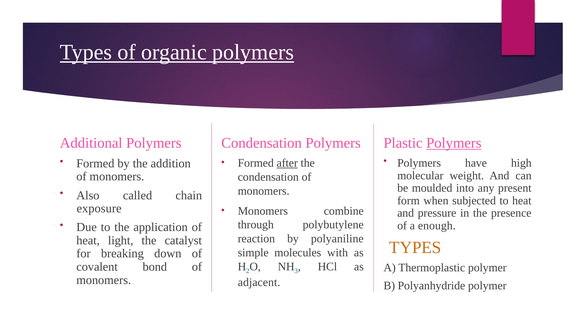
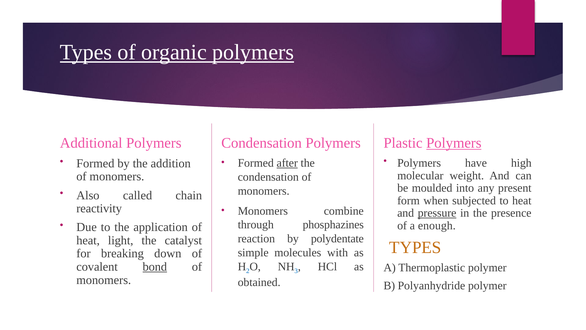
exposure: exposure -> reactivity
pressure underline: none -> present
polybutylene: polybutylene -> phosphazines
polyaniline: polyaniline -> polydentate
bond underline: none -> present
adjacent: adjacent -> obtained
